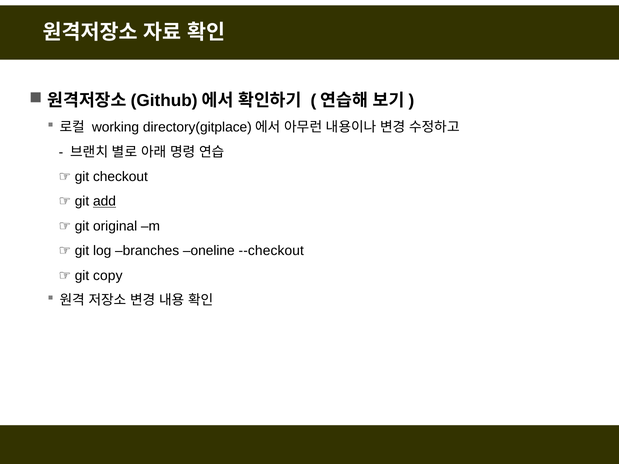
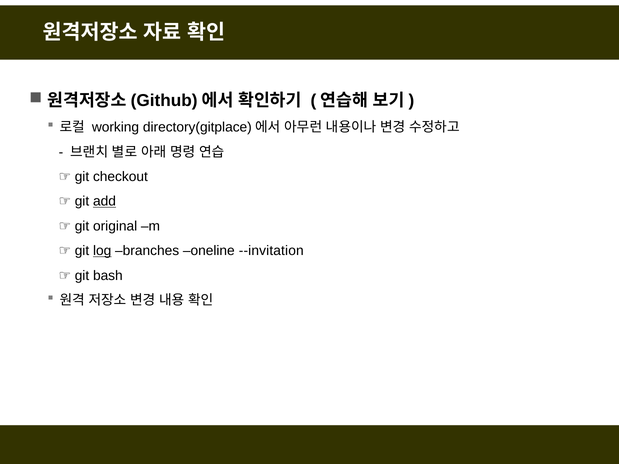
log underline: none -> present
--checkout: --checkout -> --invitation
copy: copy -> bash
